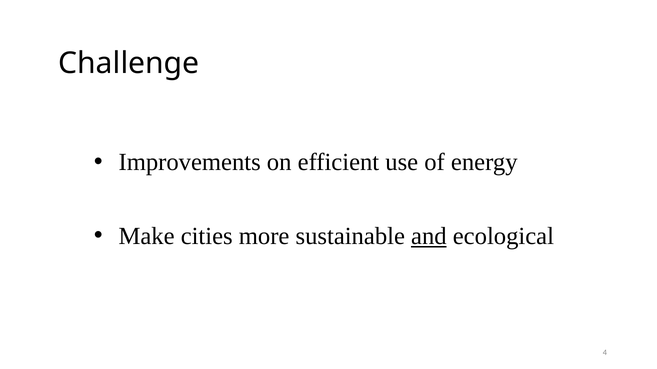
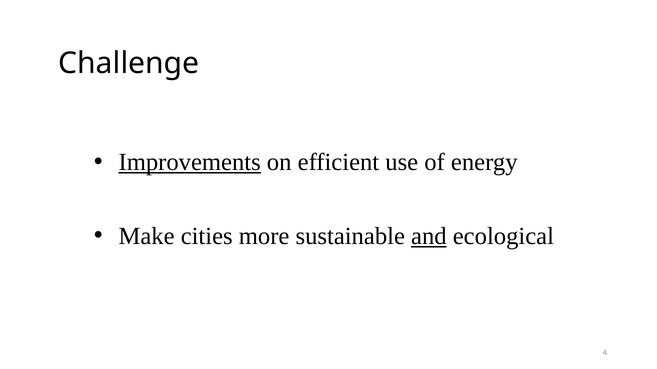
Improvements underline: none -> present
